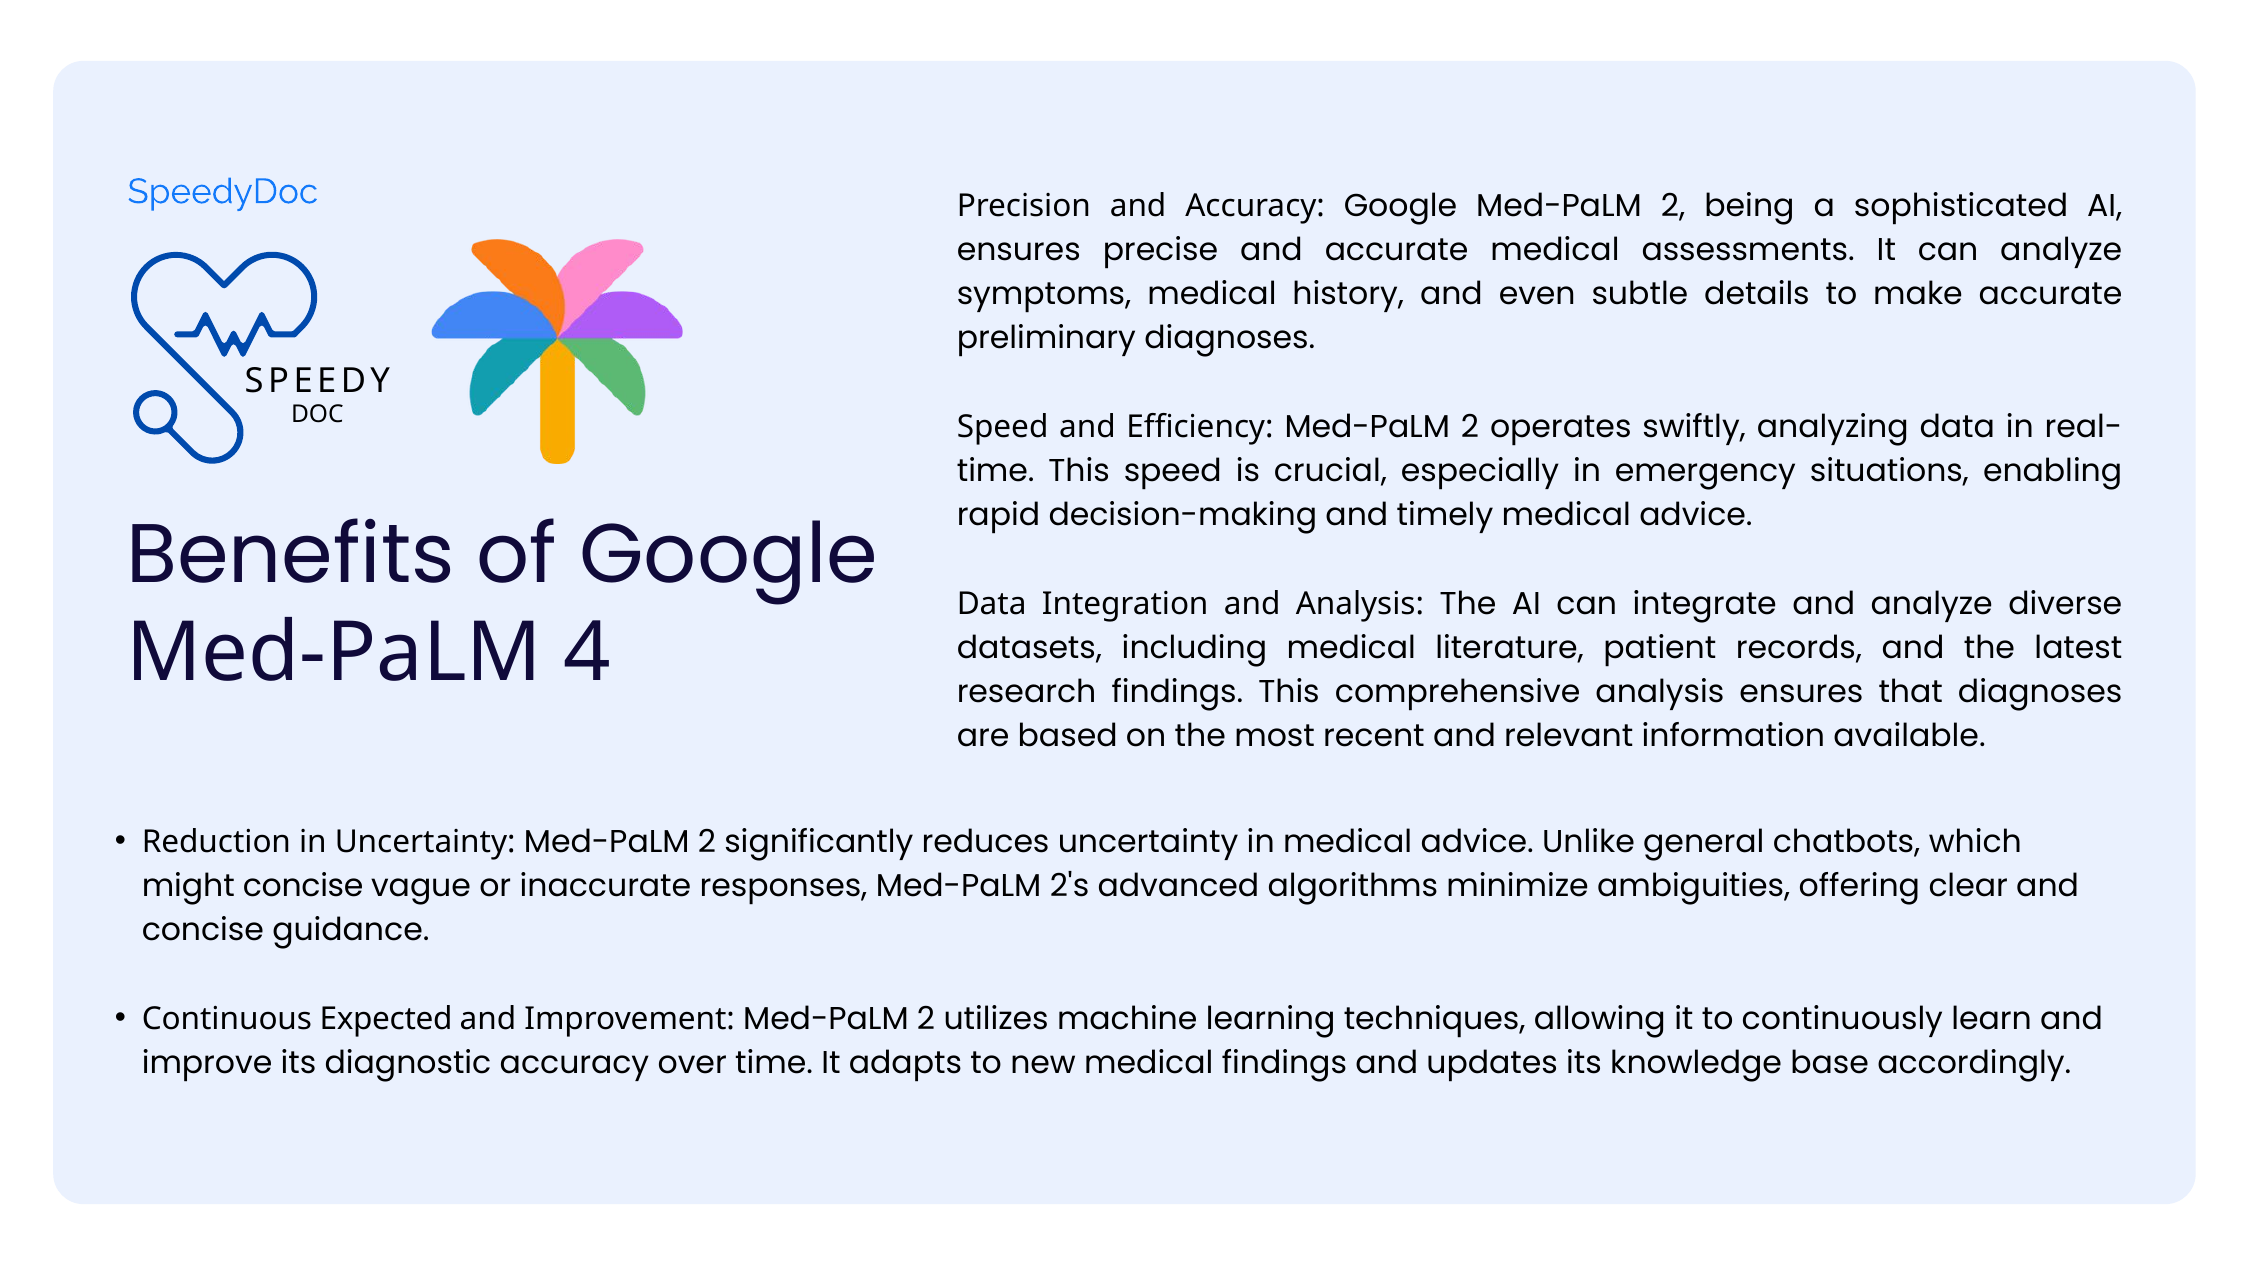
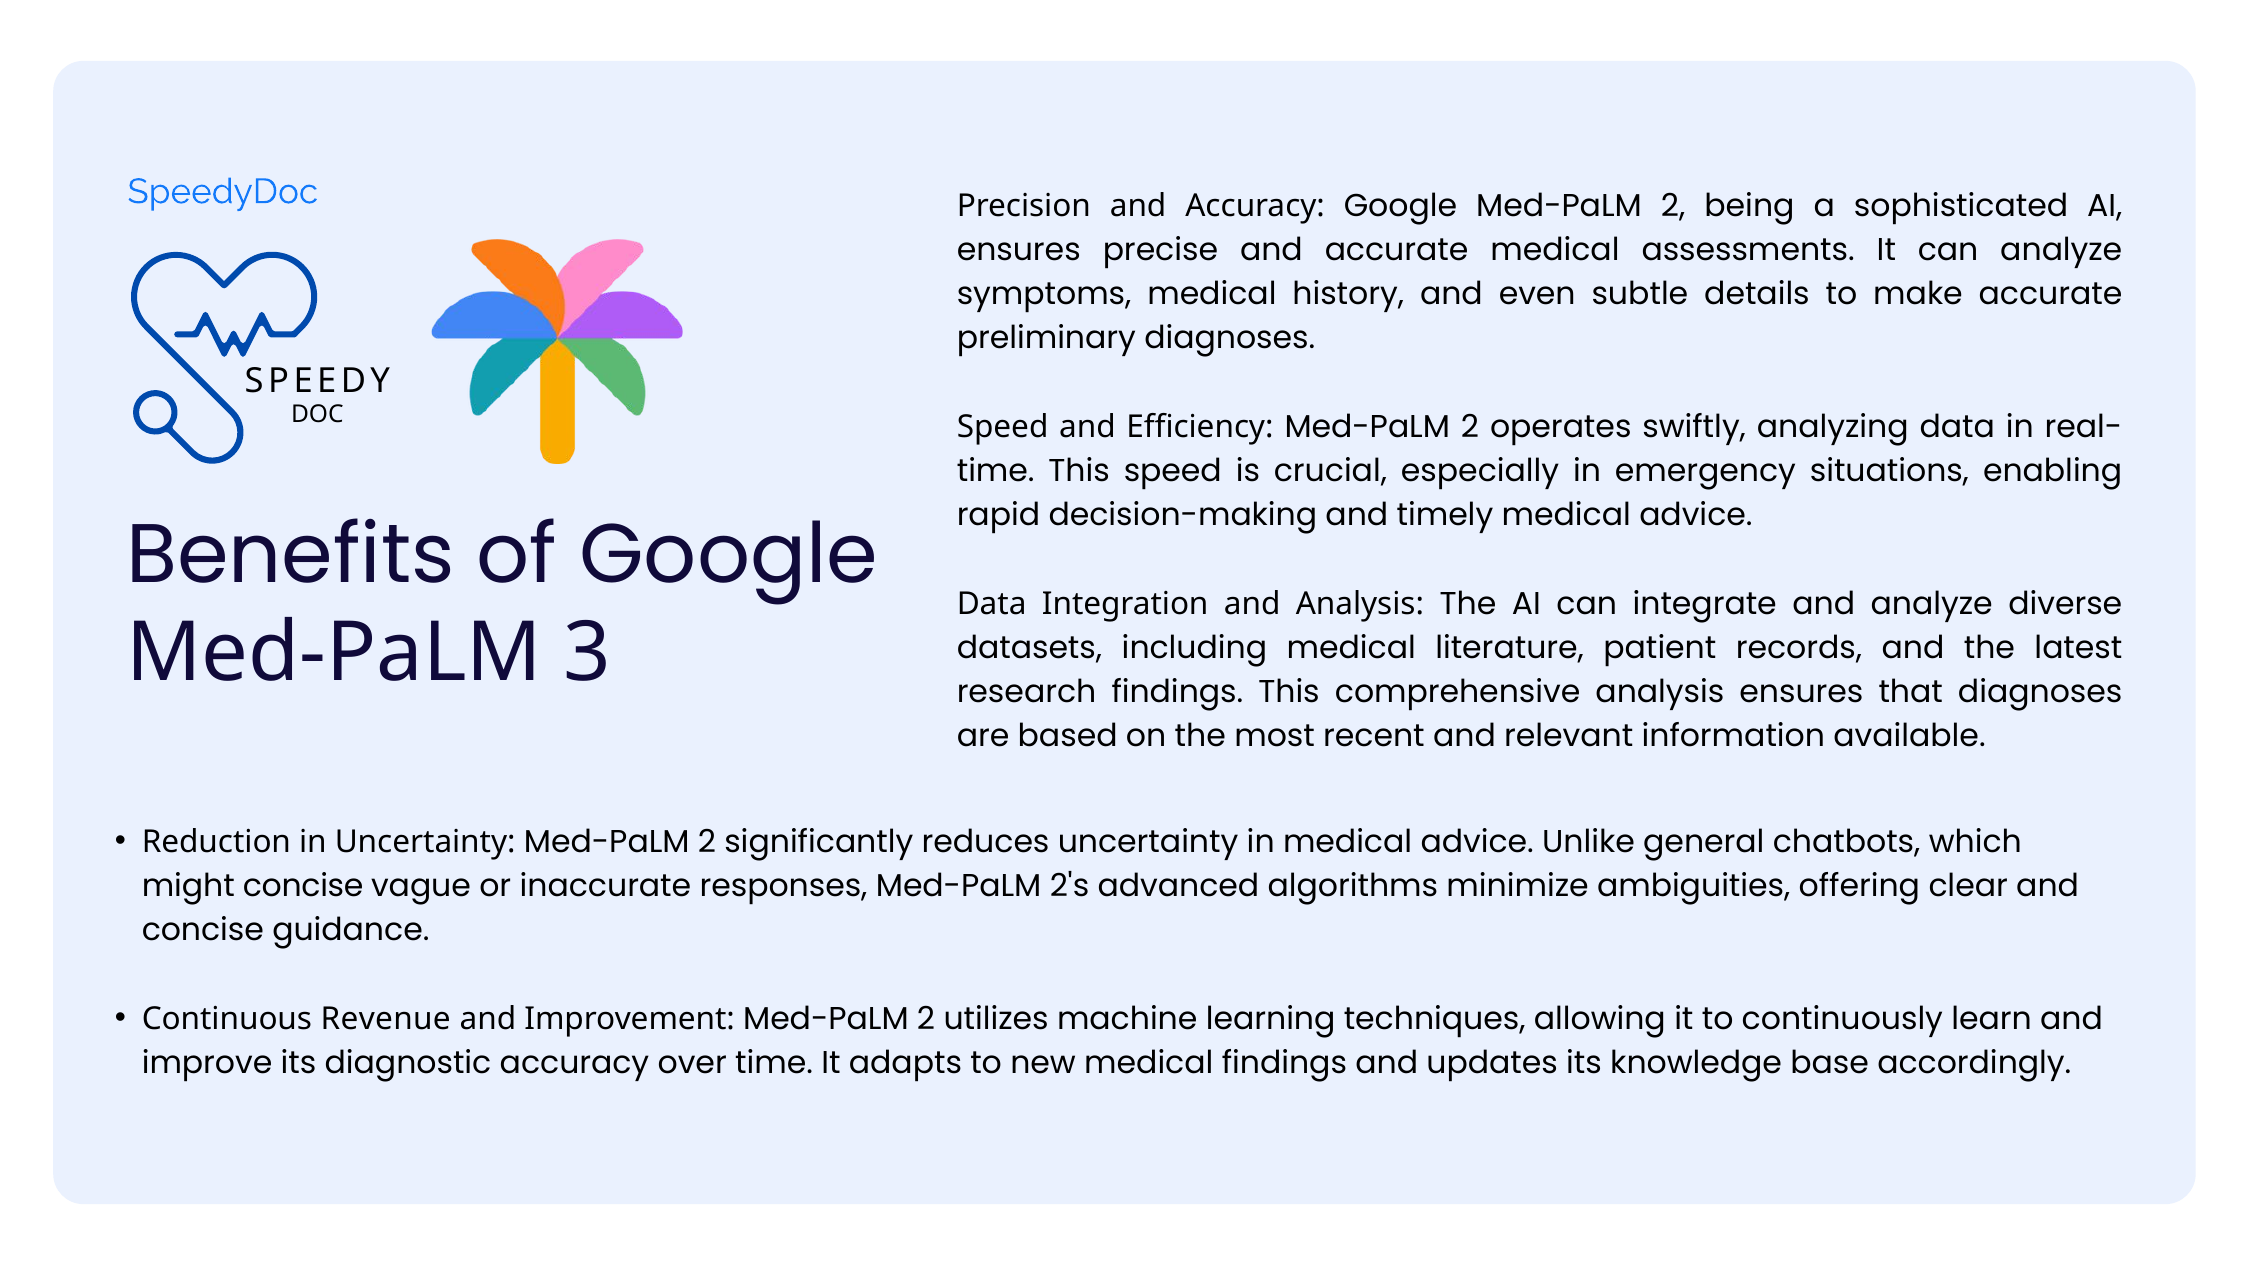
4: 4 -> 3
Expected: Expected -> Revenue
